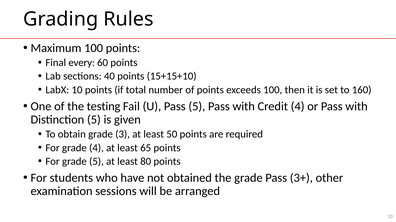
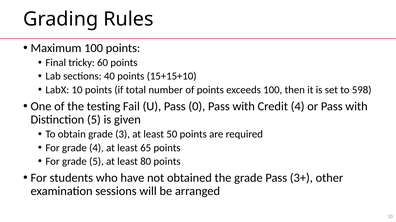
every: every -> tricky
160: 160 -> 598
Pass 5: 5 -> 0
